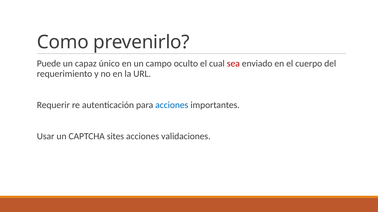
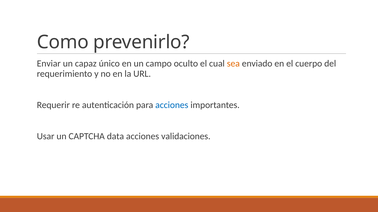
Puede: Puede -> Enviar
sea colour: red -> orange
sites: sites -> data
